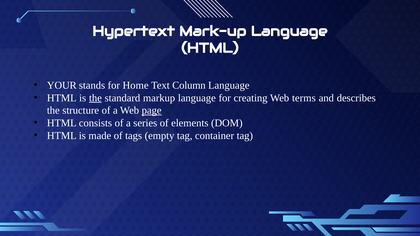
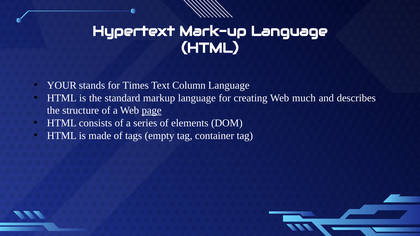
Home: Home -> Times
the at (95, 98) underline: present -> none
terms: terms -> much
